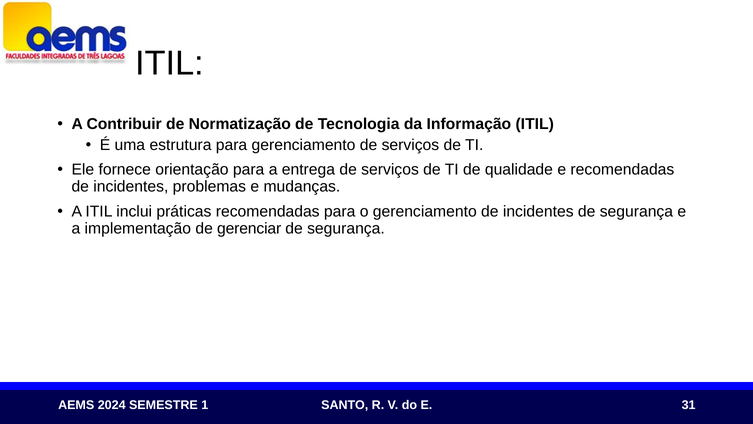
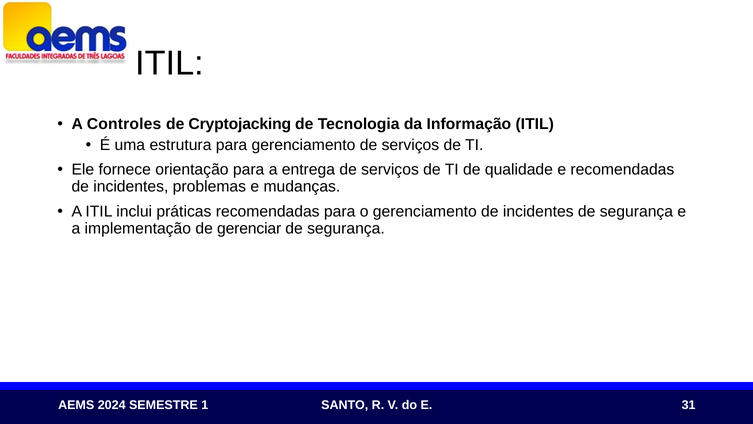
Contribuir: Contribuir -> Controles
Normatização: Normatização -> Cryptojacking
